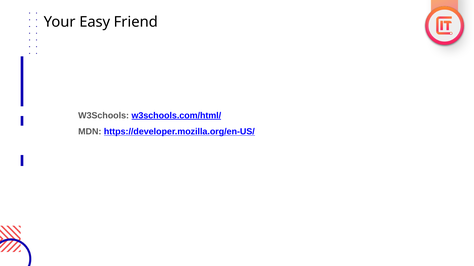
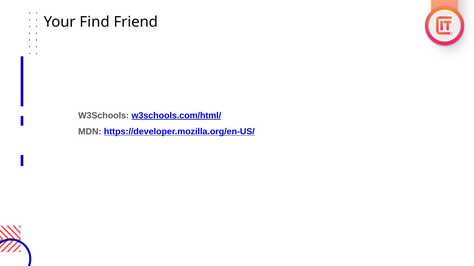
Easy: Easy -> Find
